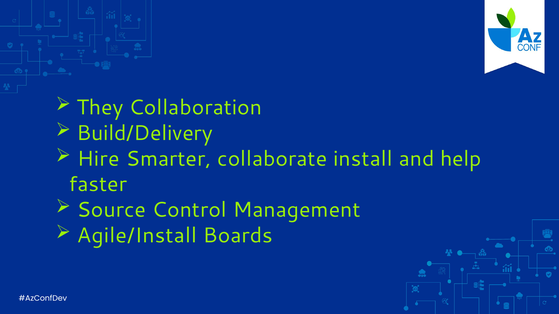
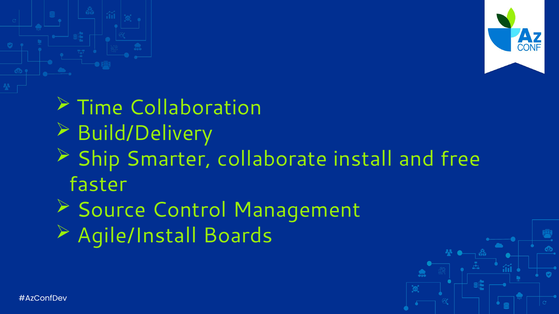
They: They -> Time
Hire: Hire -> Ship
help: help -> free
